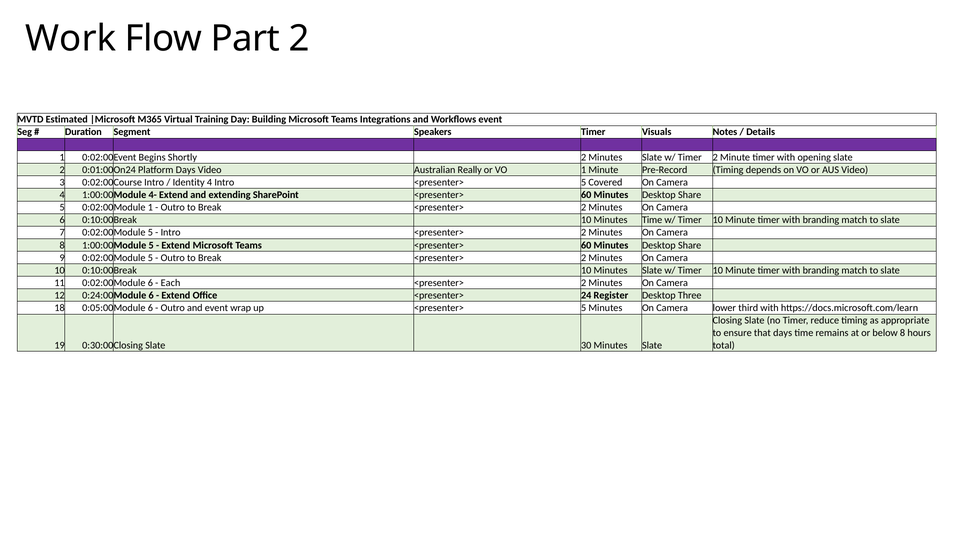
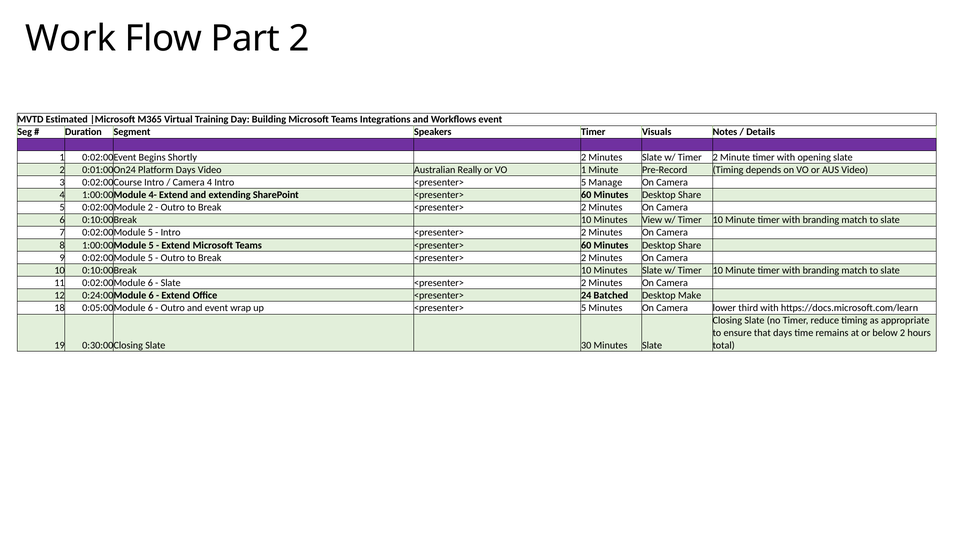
Identity at (189, 182): Identity -> Camera
Covered: Covered -> Manage
1 at (150, 207): 1 -> 2
Minutes Time: Time -> View
Each at (171, 283): Each -> Slate
Register: Register -> Batched
Three: Three -> Make
below 8: 8 -> 2
